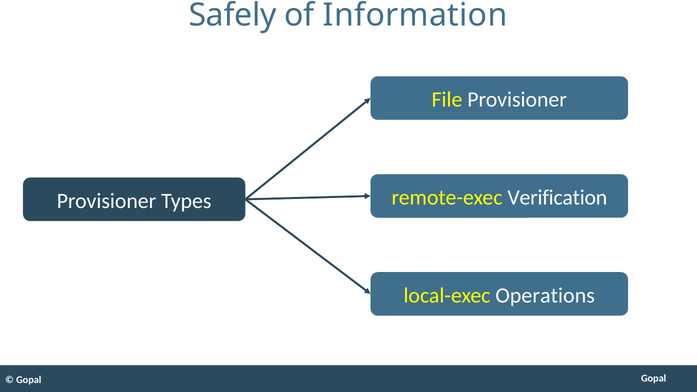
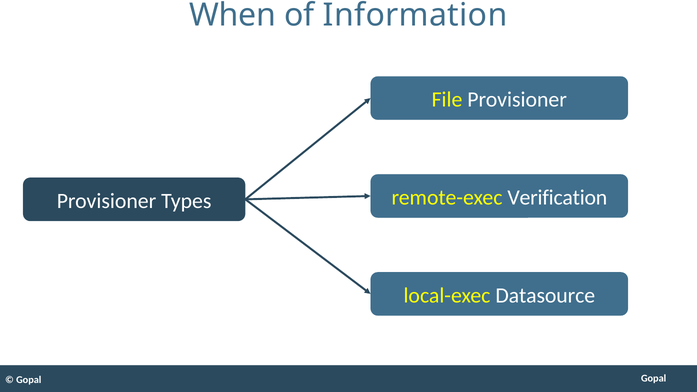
Safely: Safely -> When
Operations: Operations -> Datasource
